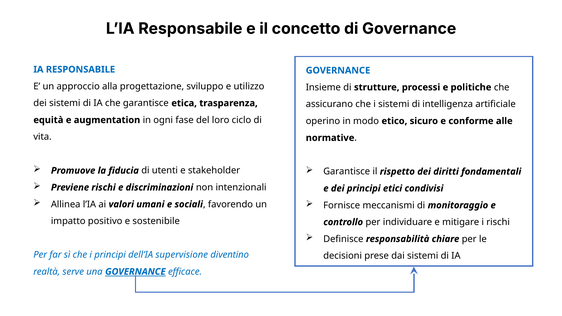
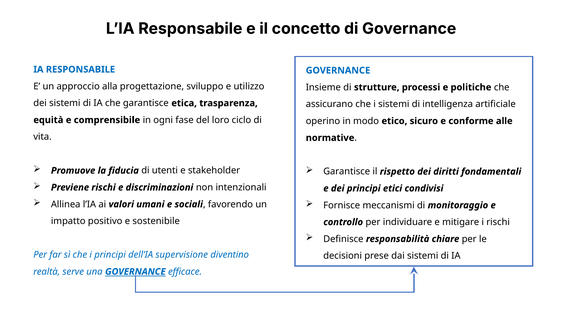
augmentation: augmentation -> comprensibile
